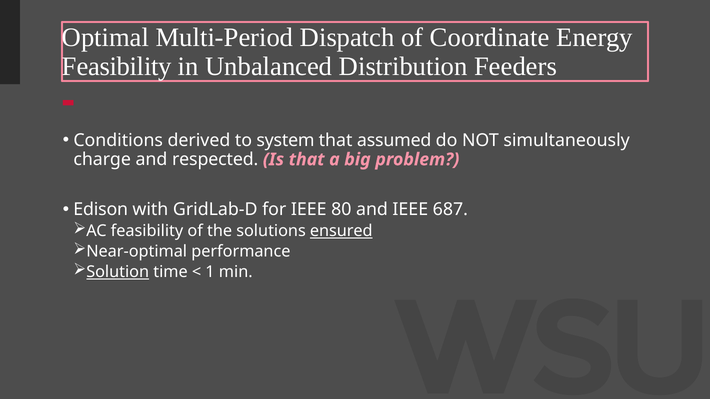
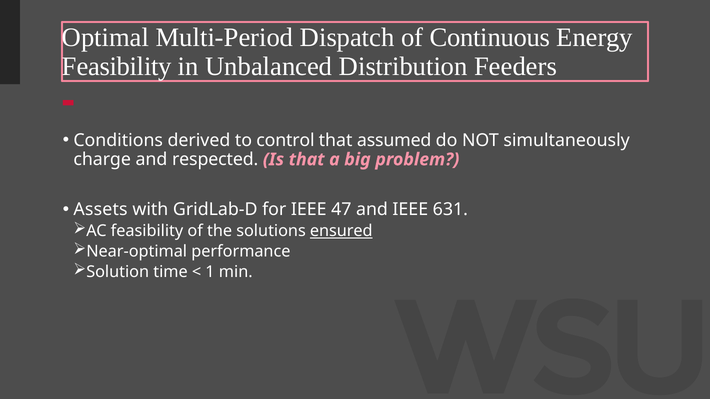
Coordinate: Coordinate -> Continuous
system: system -> control
Edison: Edison -> Assets
80: 80 -> 47
687: 687 -> 631
Solution underline: present -> none
